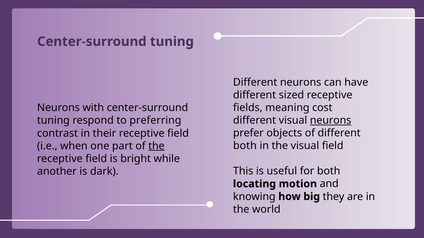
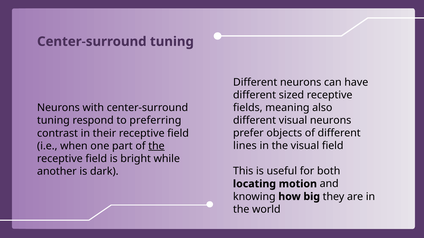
cost: cost -> also
neurons at (331, 121) underline: present -> none
both at (245, 146): both -> lines
